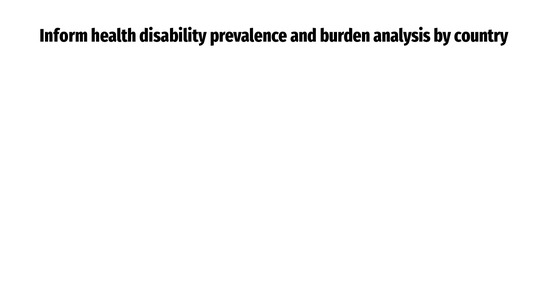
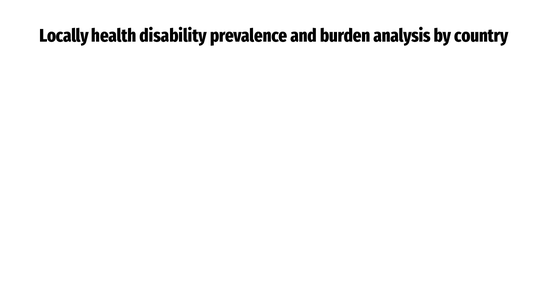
Inform: Inform -> Locally
